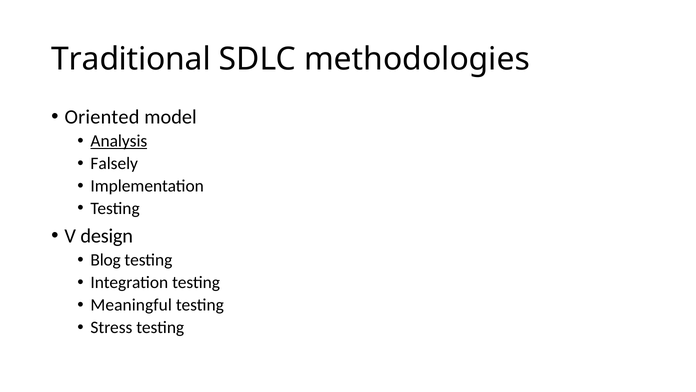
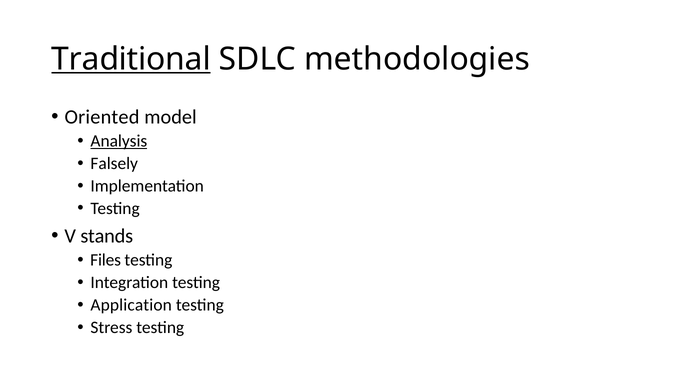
Traditional underline: none -> present
design: design -> stands
Blog: Blog -> Files
Meaningful: Meaningful -> Application
